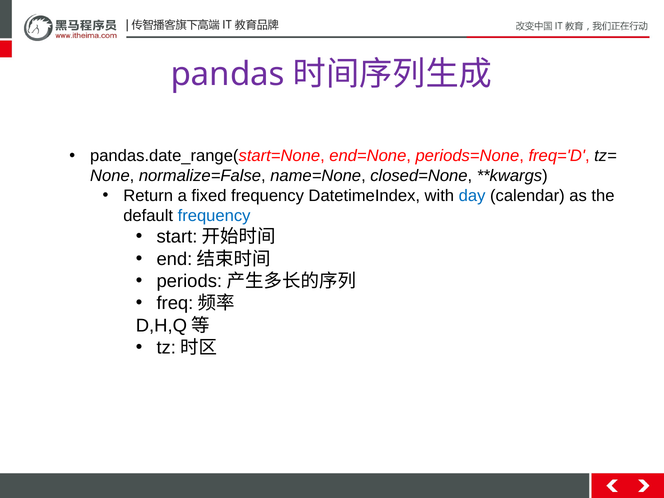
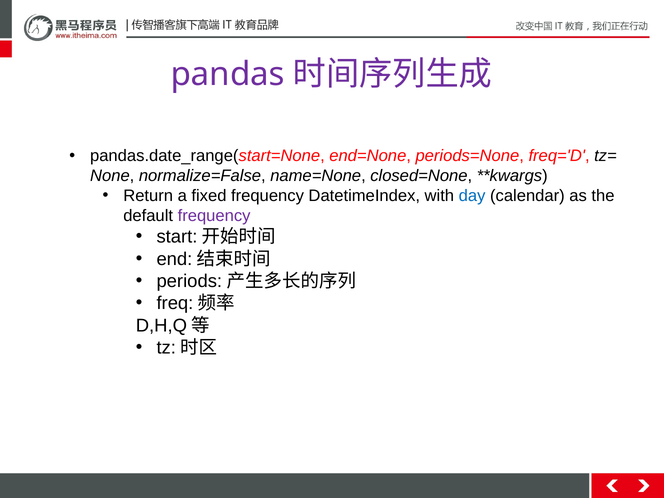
frequency at (214, 216) colour: blue -> purple
